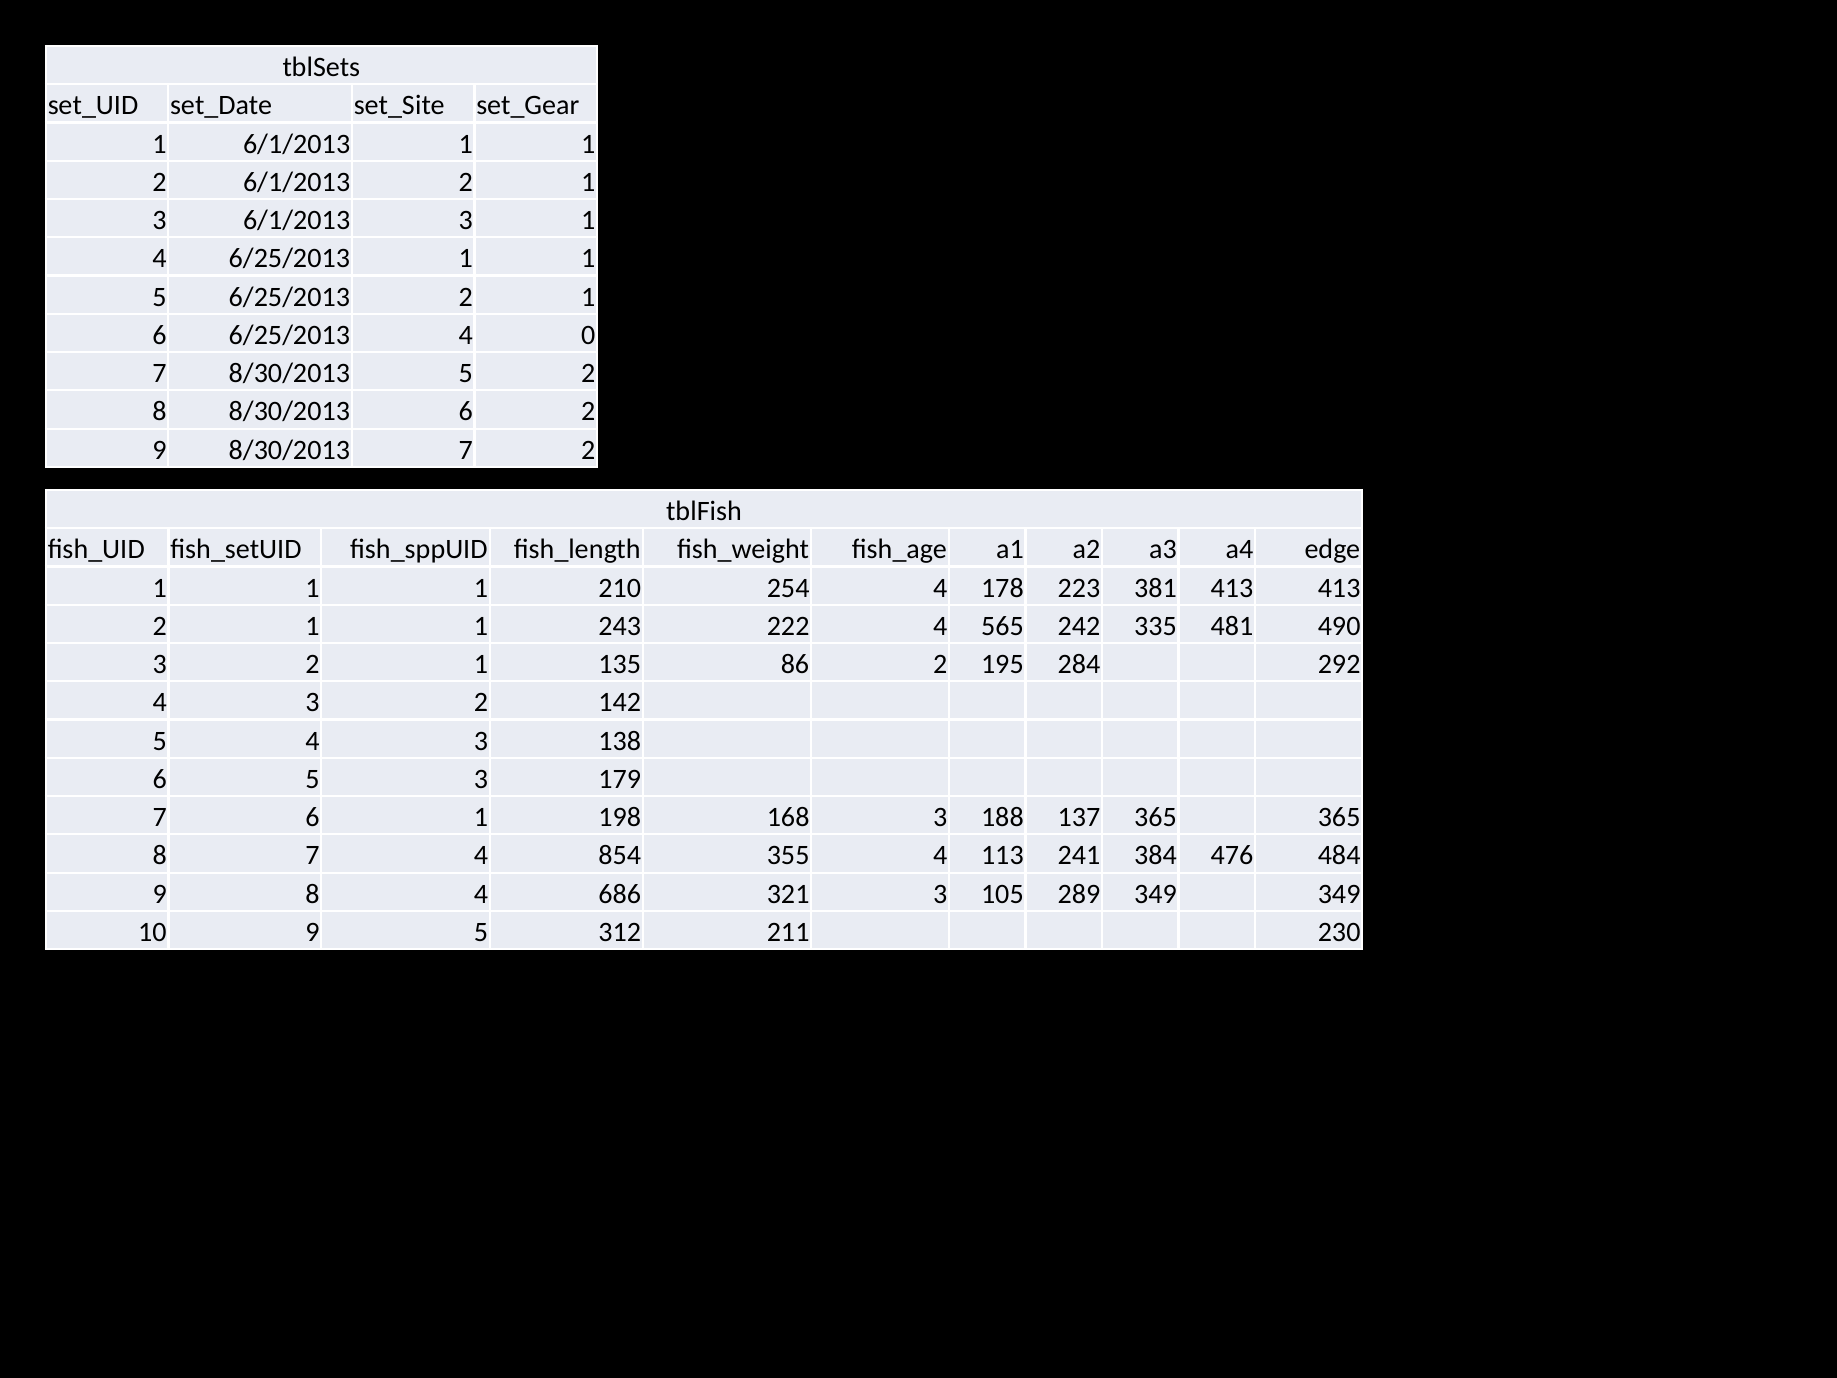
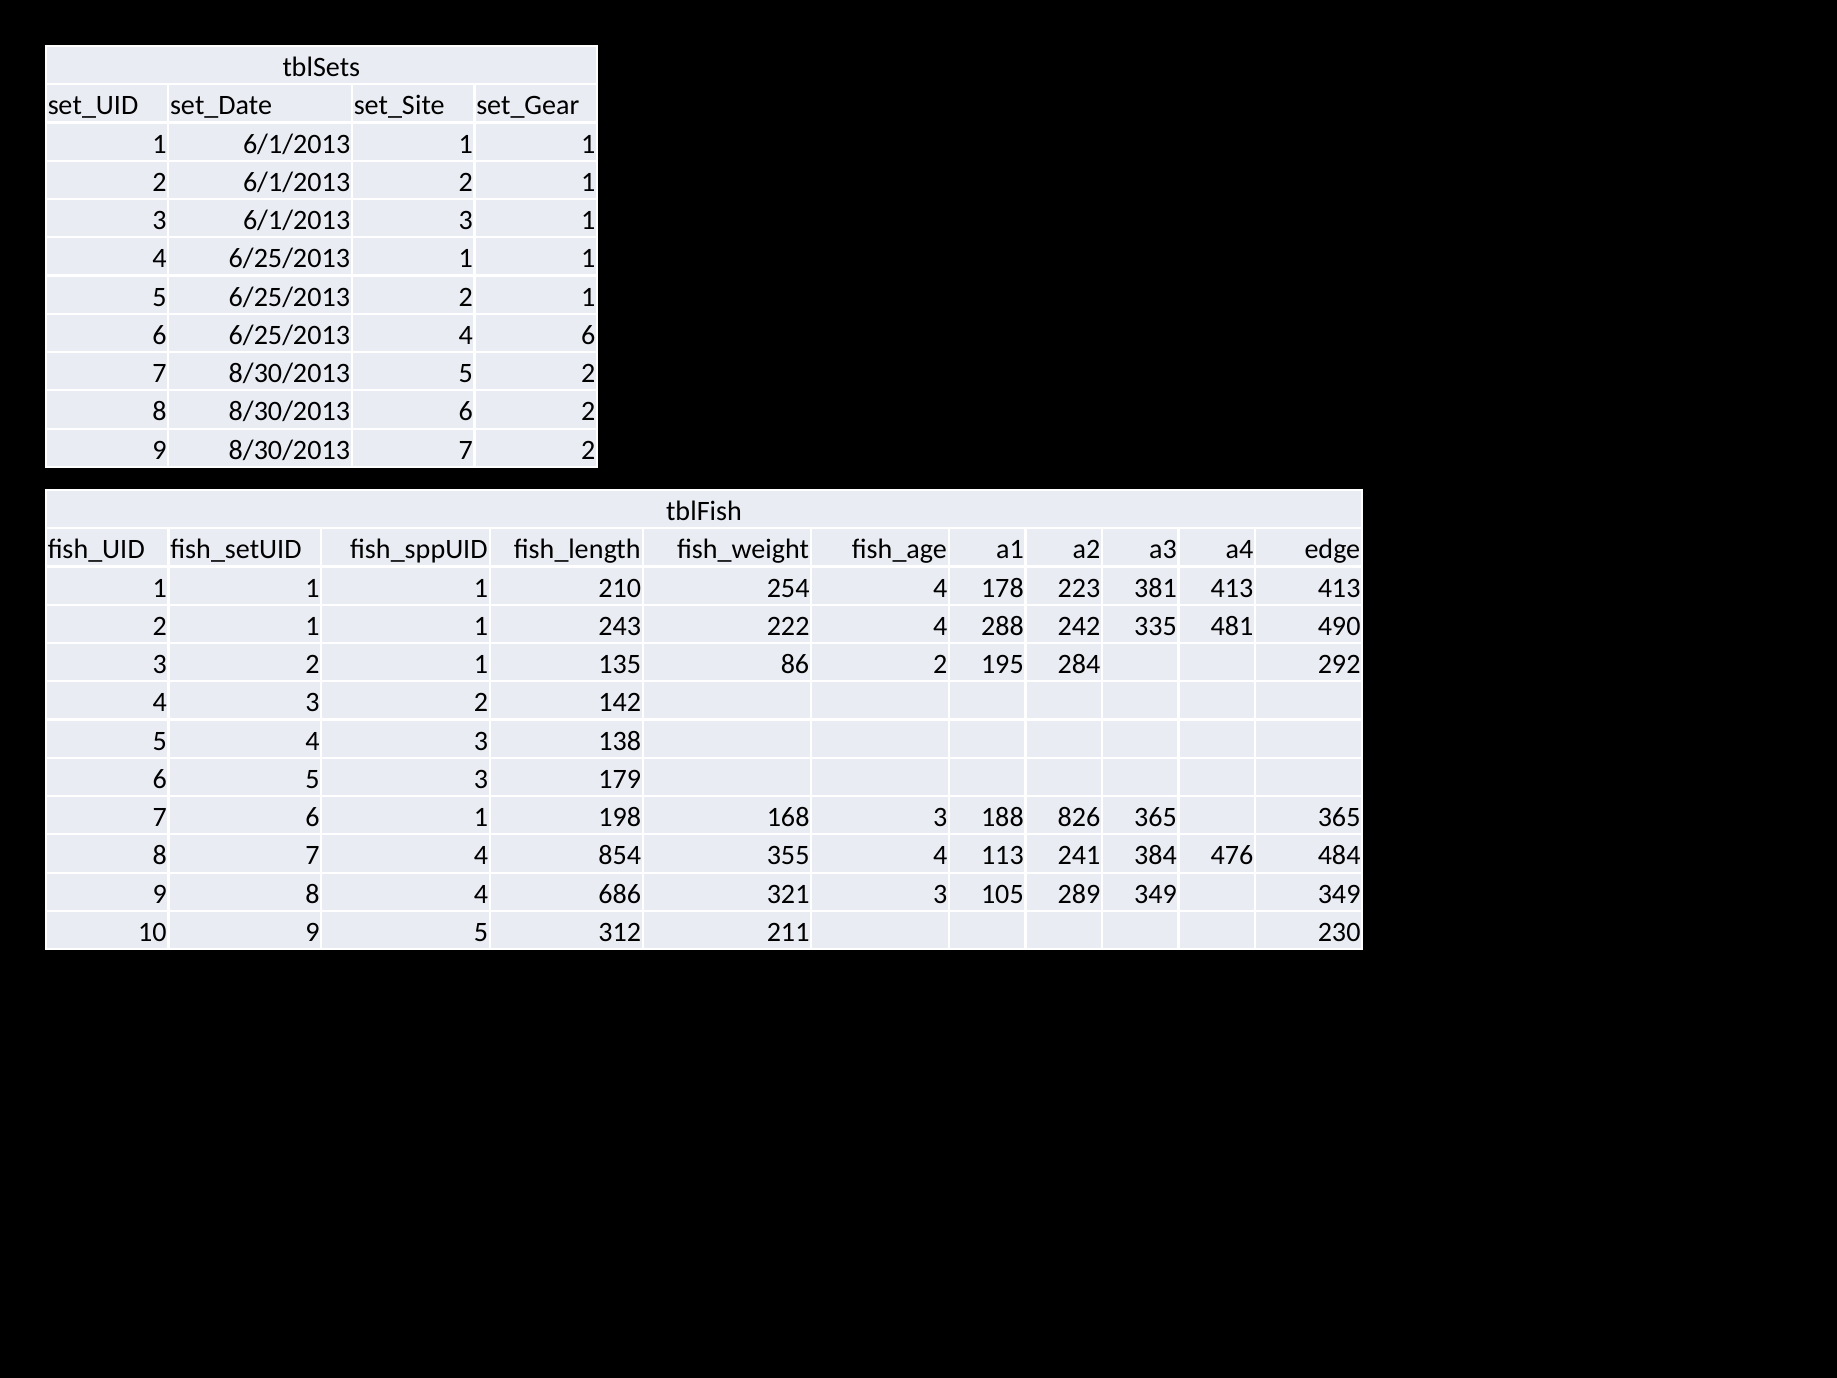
4 0: 0 -> 6
565: 565 -> 288
137: 137 -> 826
